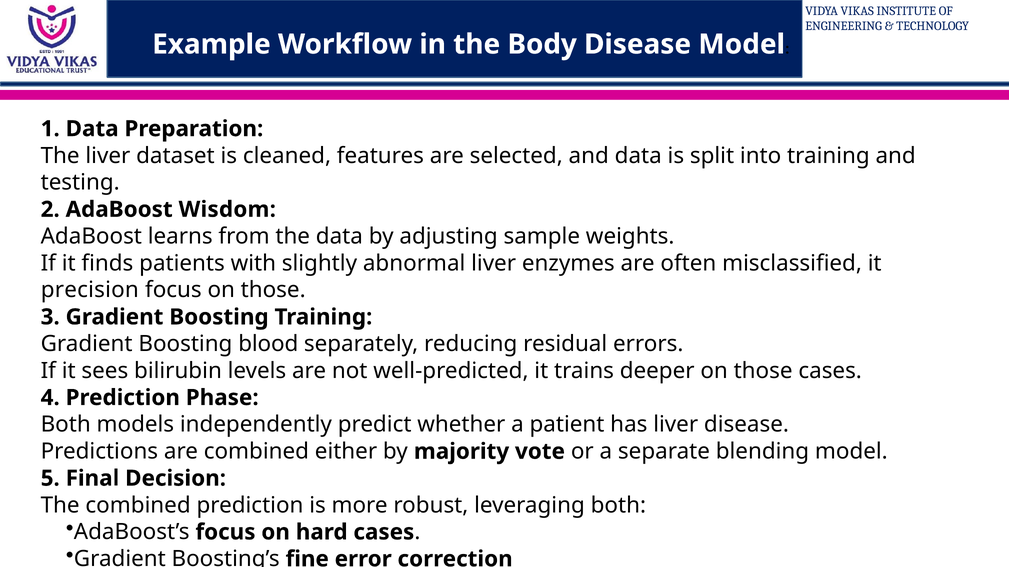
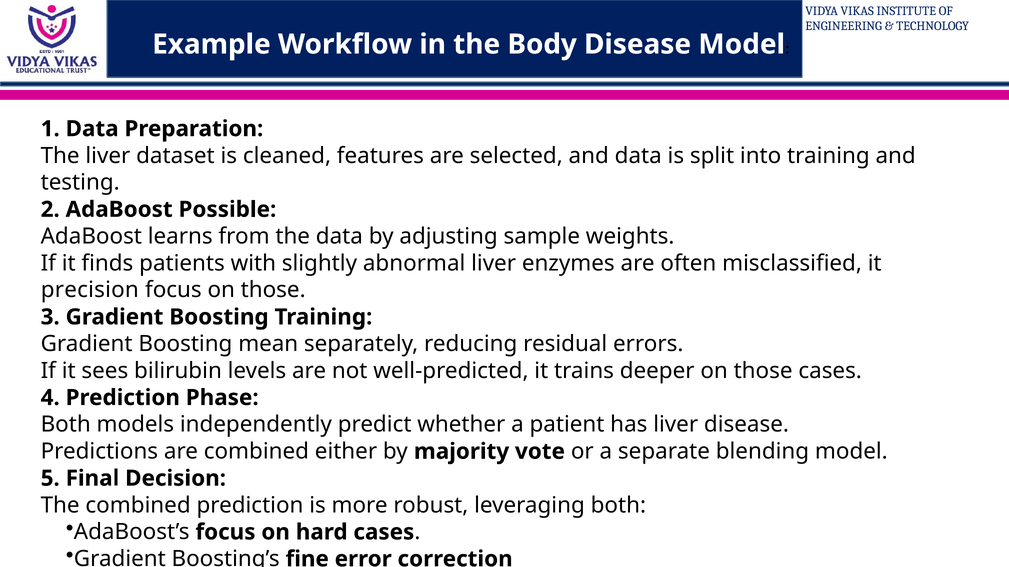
Wisdom: Wisdom -> Possible
blood: blood -> mean
